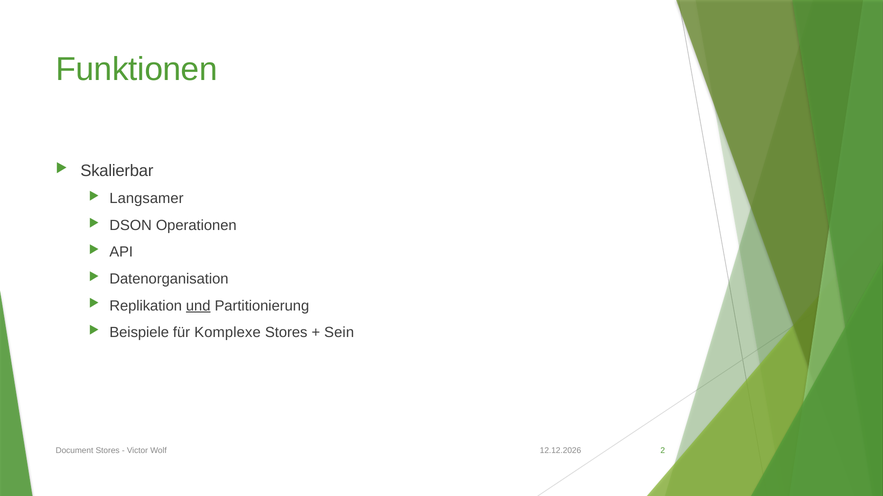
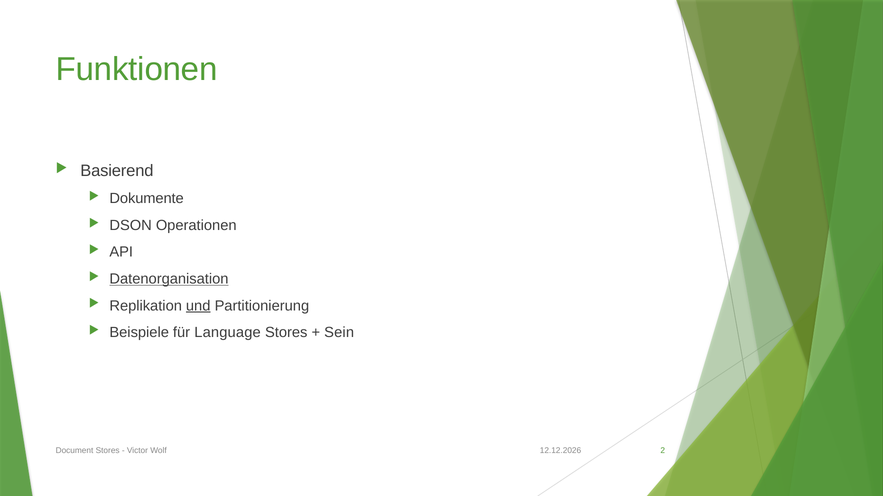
Skalierbar: Skalierbar -> Basierend
Langsamer: Langsamer -> Dokumente
Datenorganisation underline: none -> present
Komplexe: Komplexe -> Language
